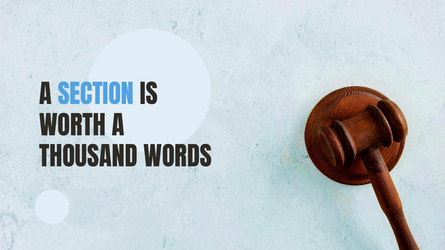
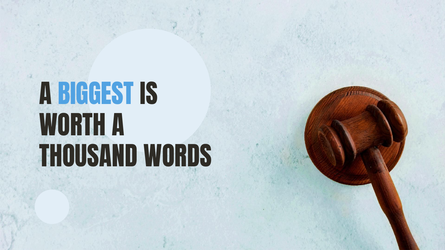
SECTION: SECTION -> BIGGEST
